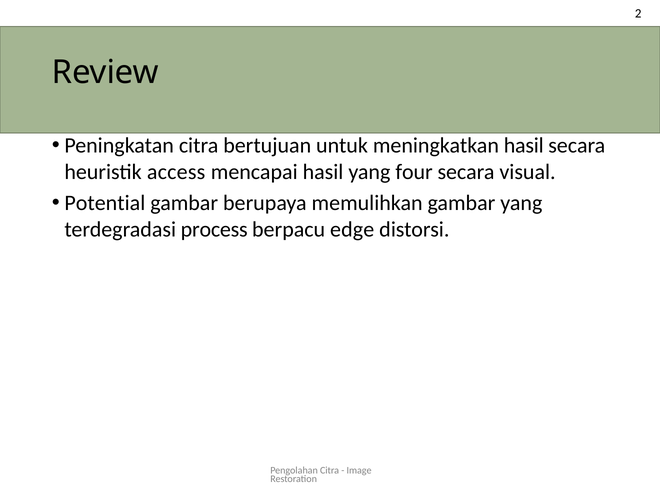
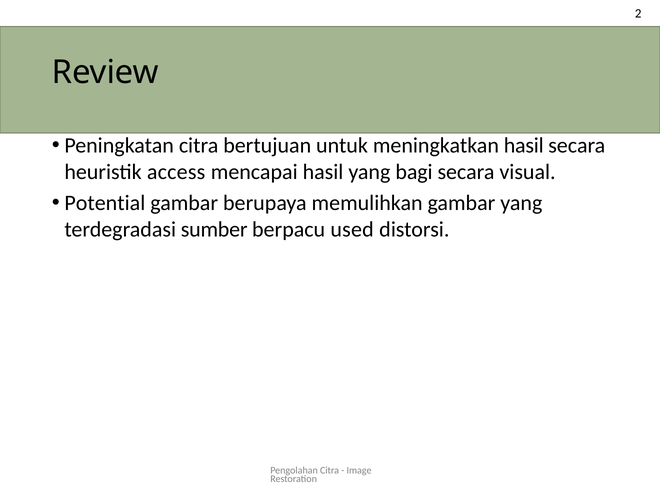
four: four -> bagi
process: process -> sumber
edge: edge -> used
